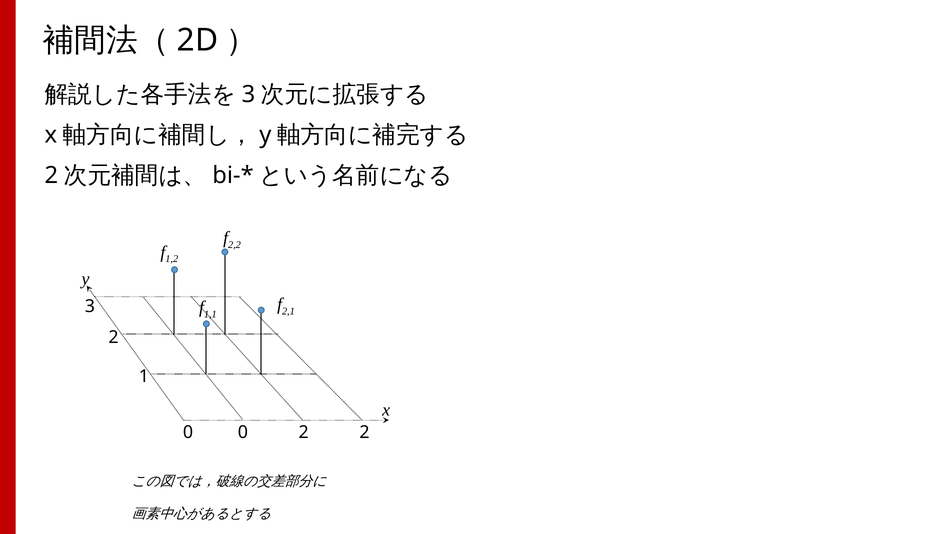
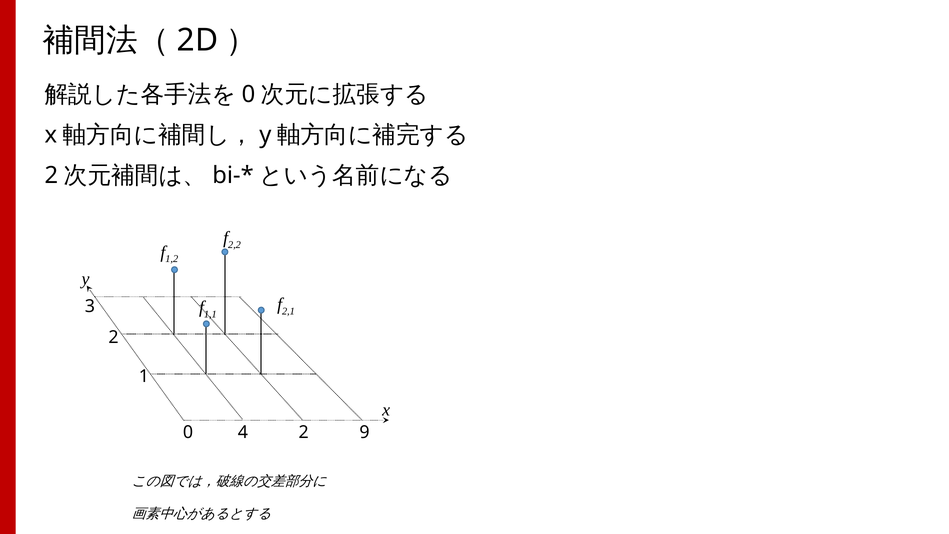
3 at (249, 94): 3 -> 0
0 0: 0 -> 4
2 at (364, 432): 2 -> 9
